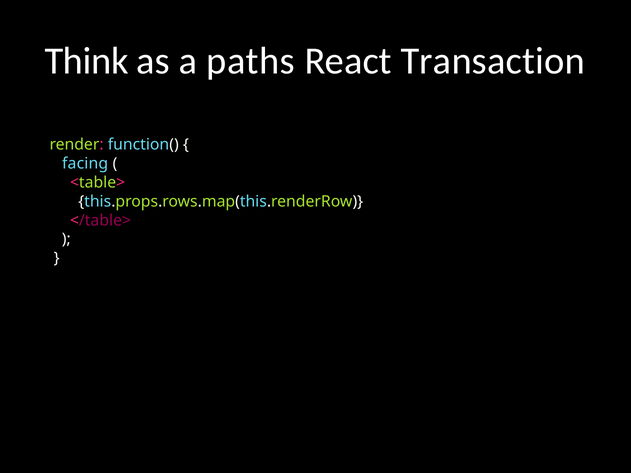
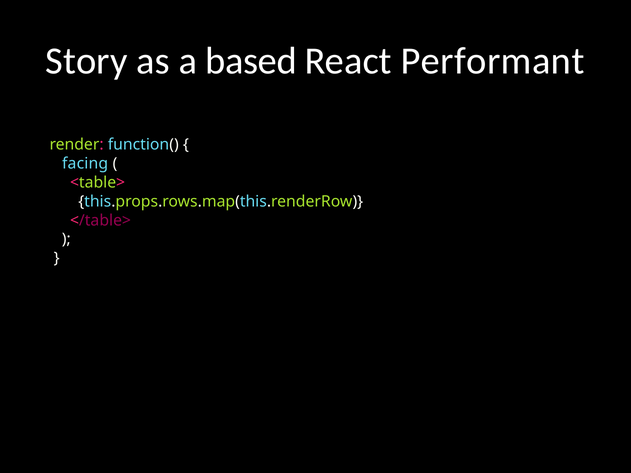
Think: Think -> Story
paths: paths -> based
Transaction: Transaction -> Performant
